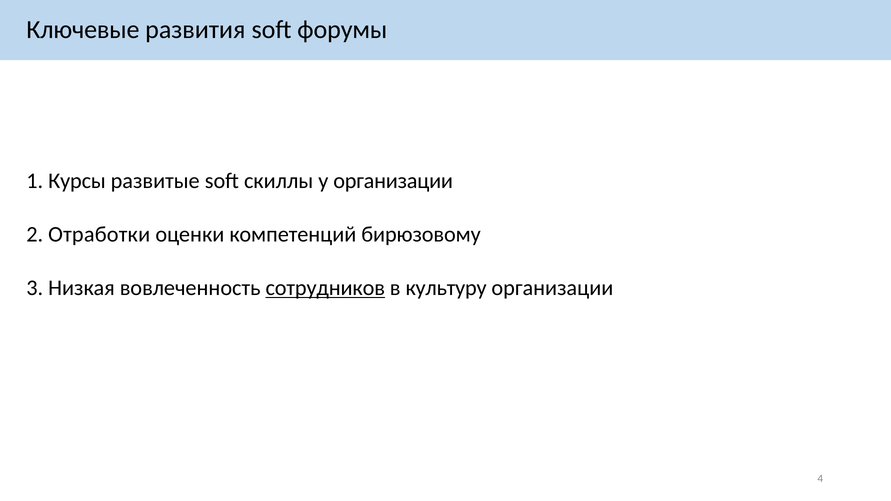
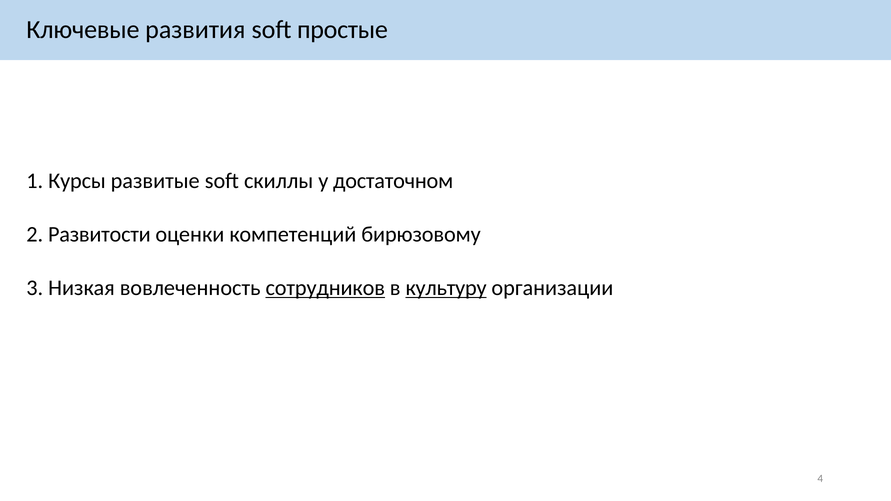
форумы: форумы -> простые
у организации: организации -> достаточном
Отработки: Отработки -> Развитости
культуру underline: none -> present
